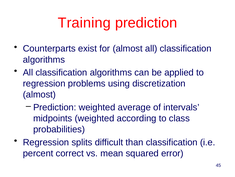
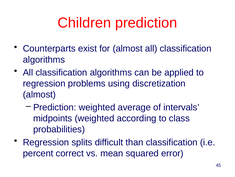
Training: Training -> Children
